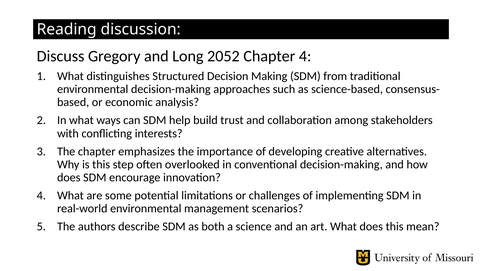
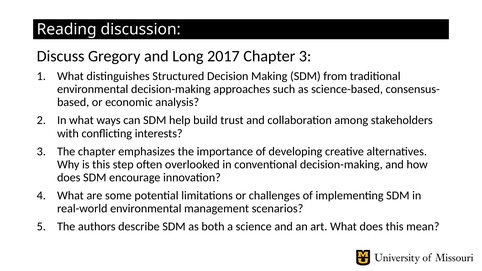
2052: 2052 -> 2017
Chapter 4: 4 -> 3
